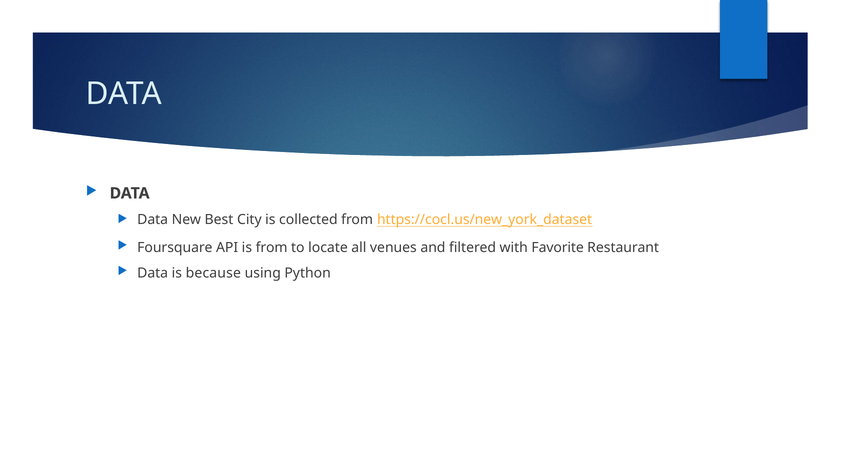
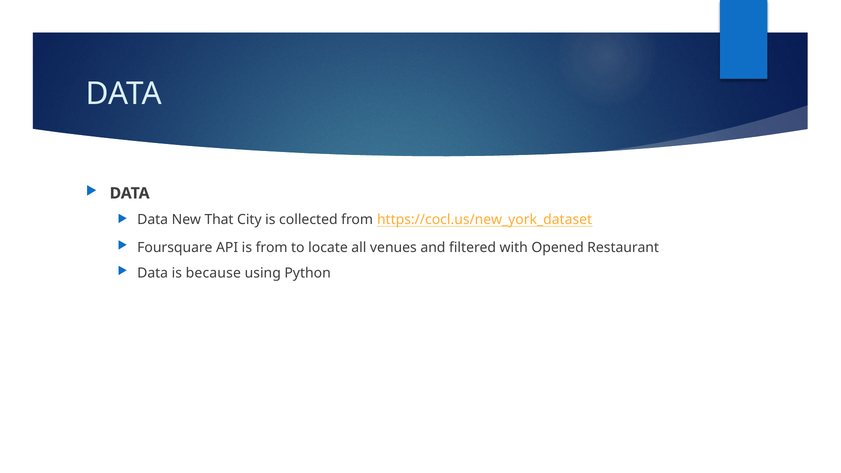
Best: Best -> That
Favorite: Favorite -> Opened
